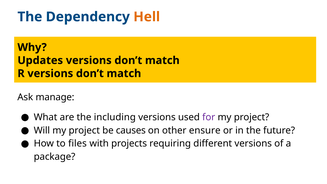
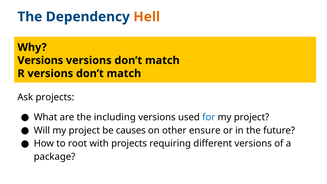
Updates at (40, 60): Updates -> Versions
Ask manage: manage -> projects
for colour: purple -> blue
files: files -> root
